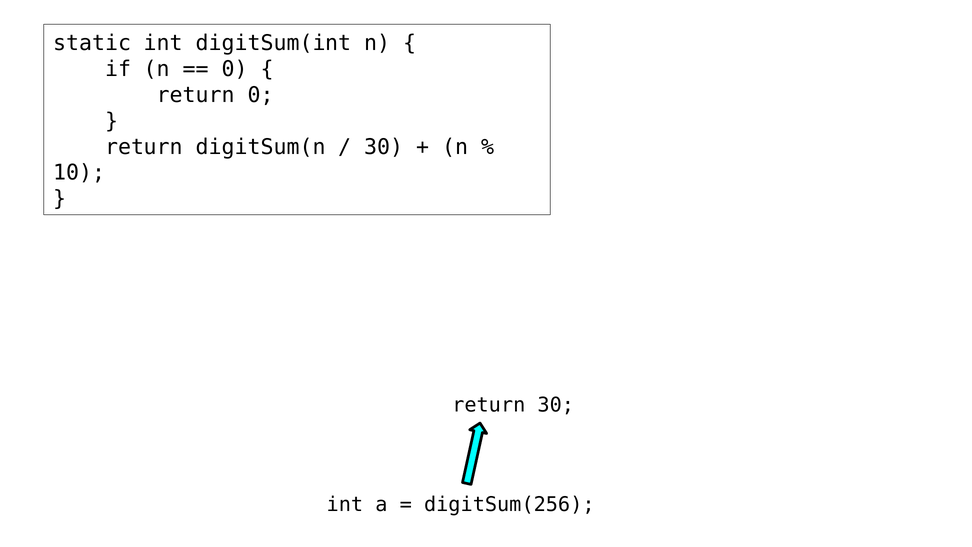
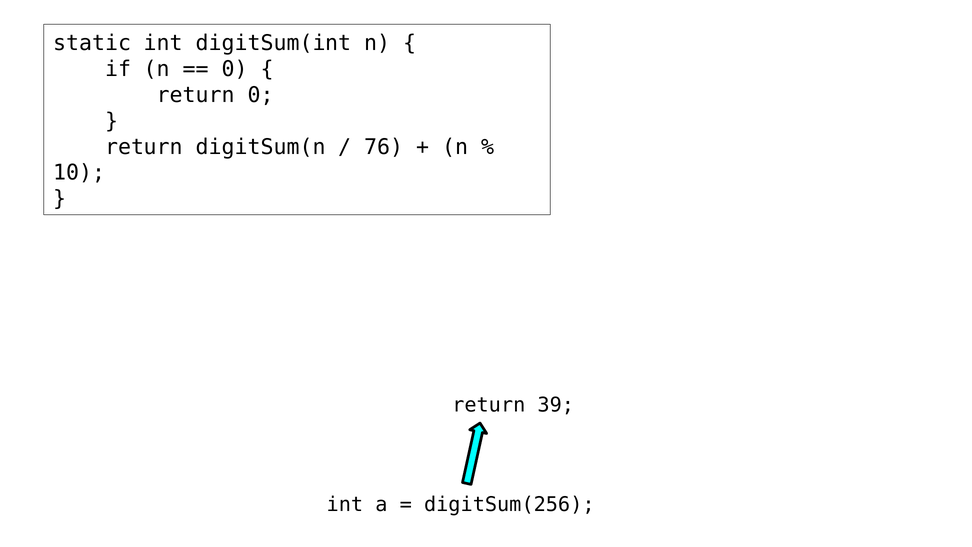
30 at (384, 147): 30 -> 76
return 30: 30 -> 39
